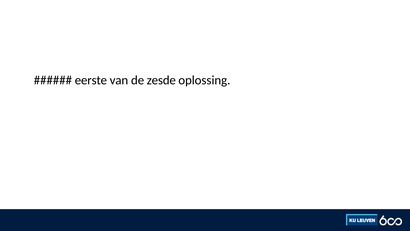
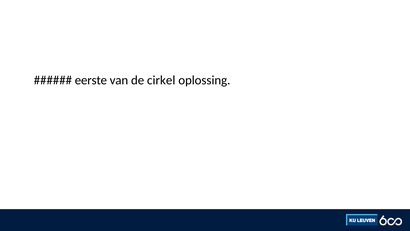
zesde: zesde -> cirkel
